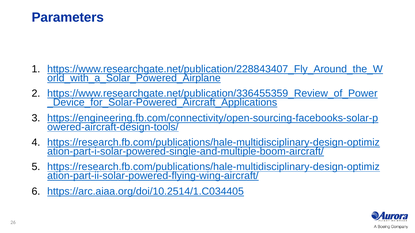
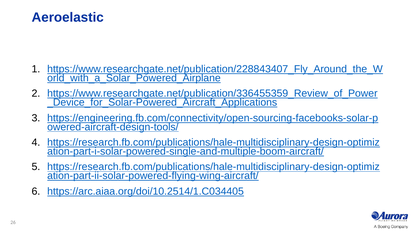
Parameters: Parameters -> Aeroelastic
